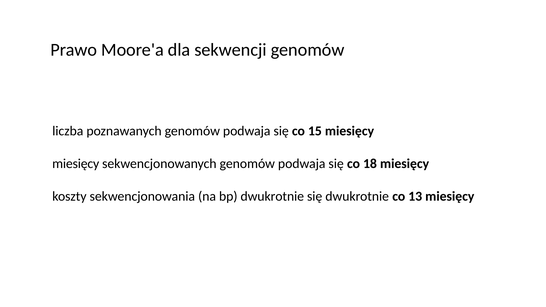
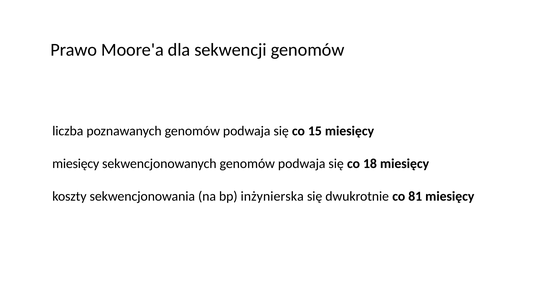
bp dwukrotnie: dwukrotnie -> inżynierska
13: 13 -> 81
